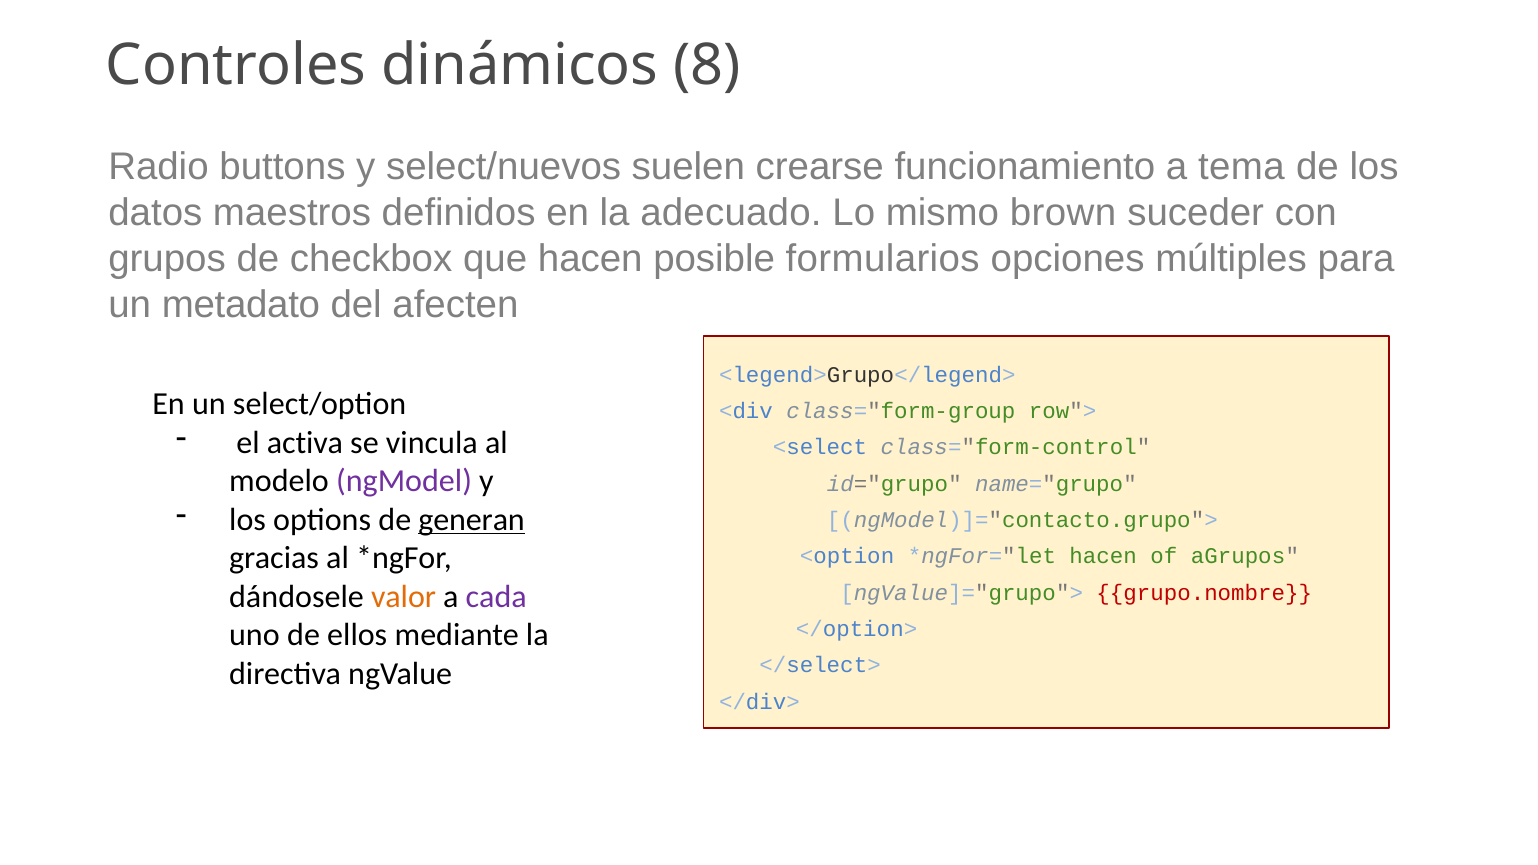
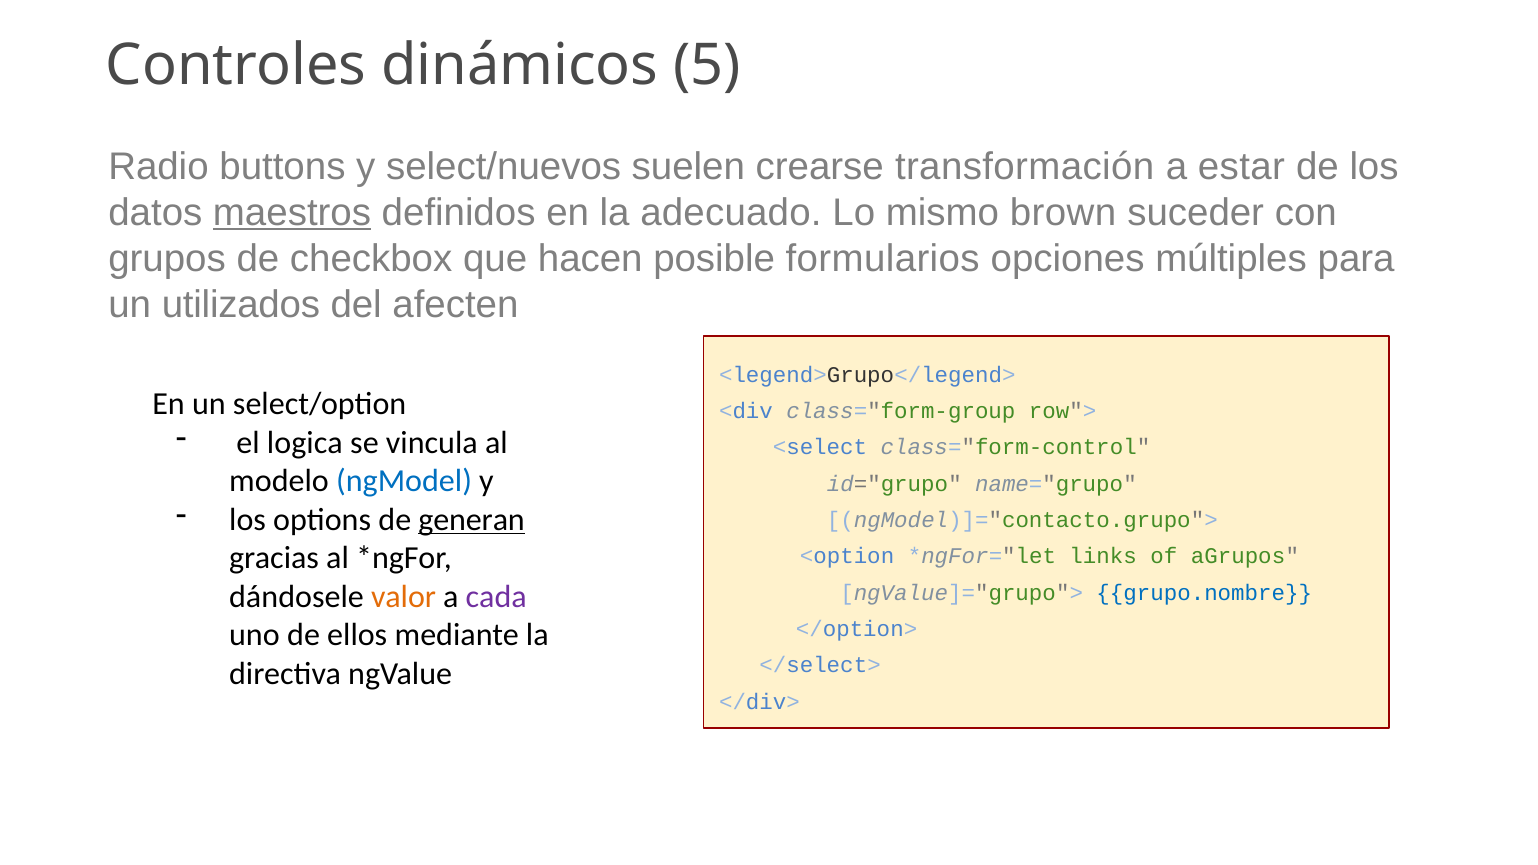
8: 8 -> 5
funcionamiento: funcionamiento -> transformación
tema: tema -> estar
maestros underline: none -> present
metadato: metadato -> utilizados
activa: activa -> logica
ngModel colour: purple -> blue
hacen at (1103, 556): hacen -> links
grupo.nombre colour: red -> blue
